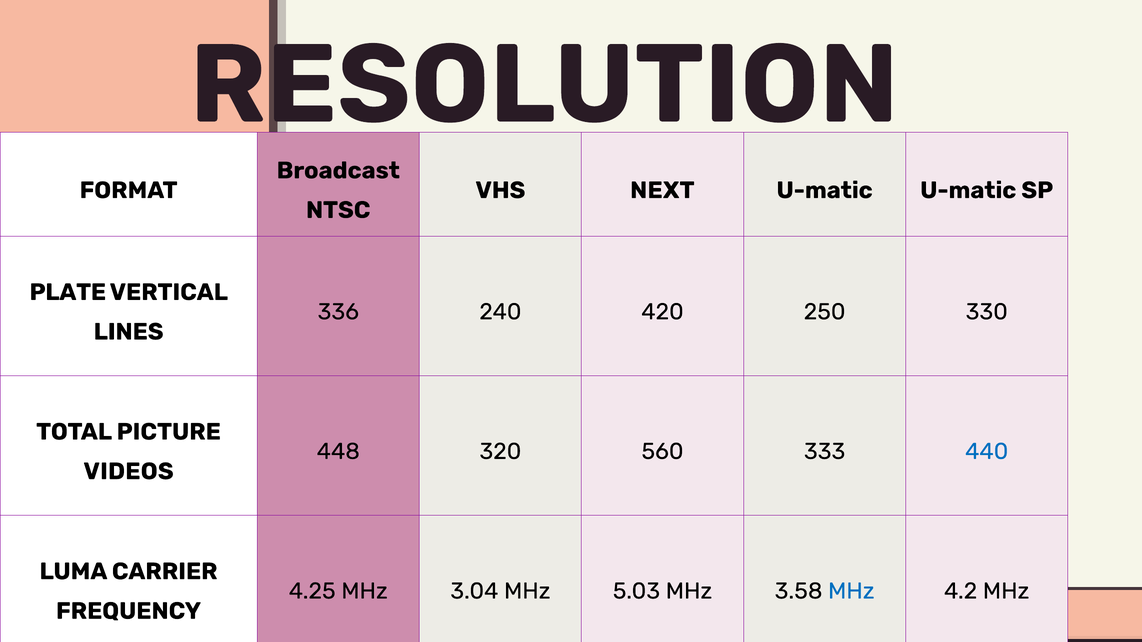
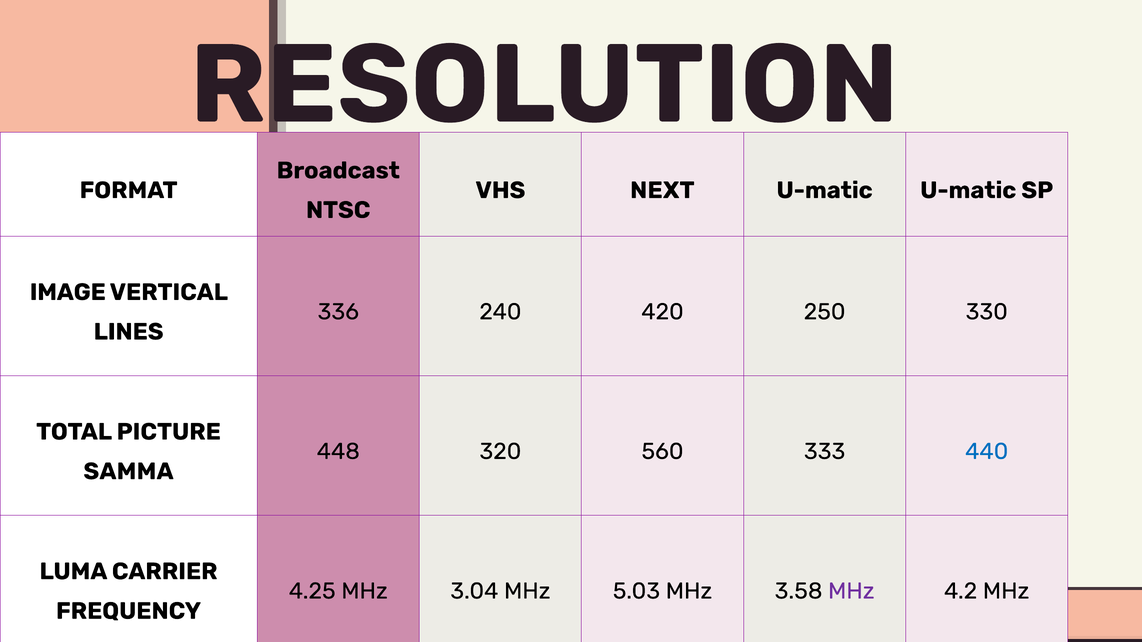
PLATE: PLATE -> IMAGE
VIDEOS: VIDEOS -> SAMMA
MHz at (851, 591) colour: blue -> purple
